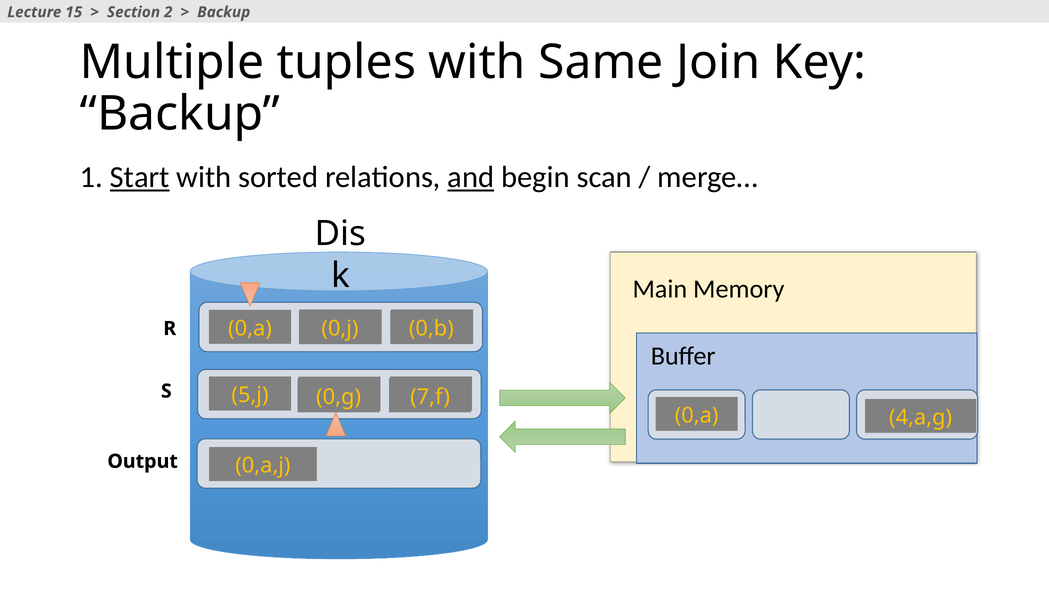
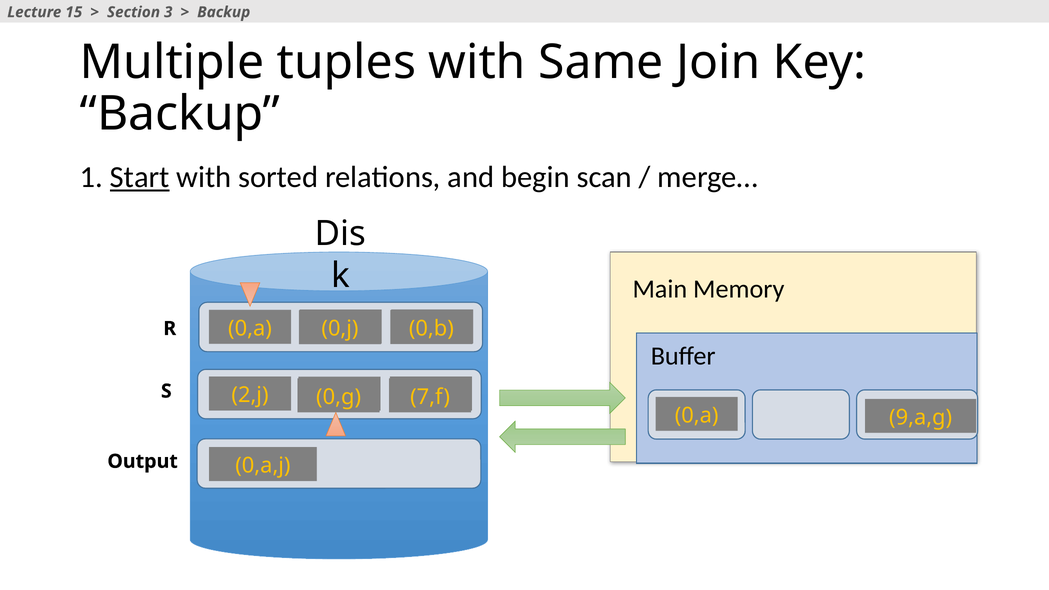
2: 2 -> 3
and underline: present -> none
5,j: 5,j -> 2,j
4,a,g: 4,a,g -> 9,a,g
